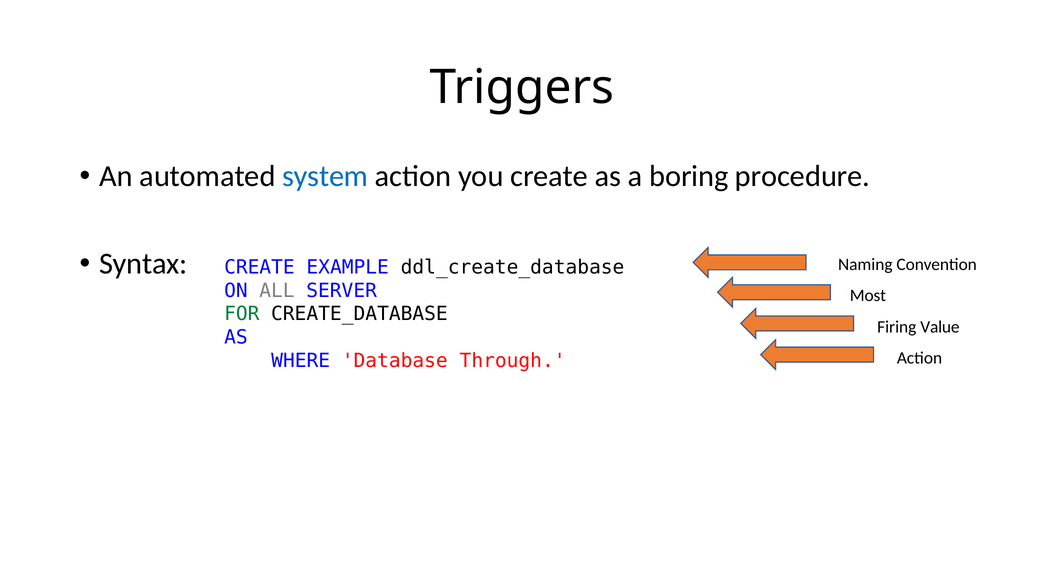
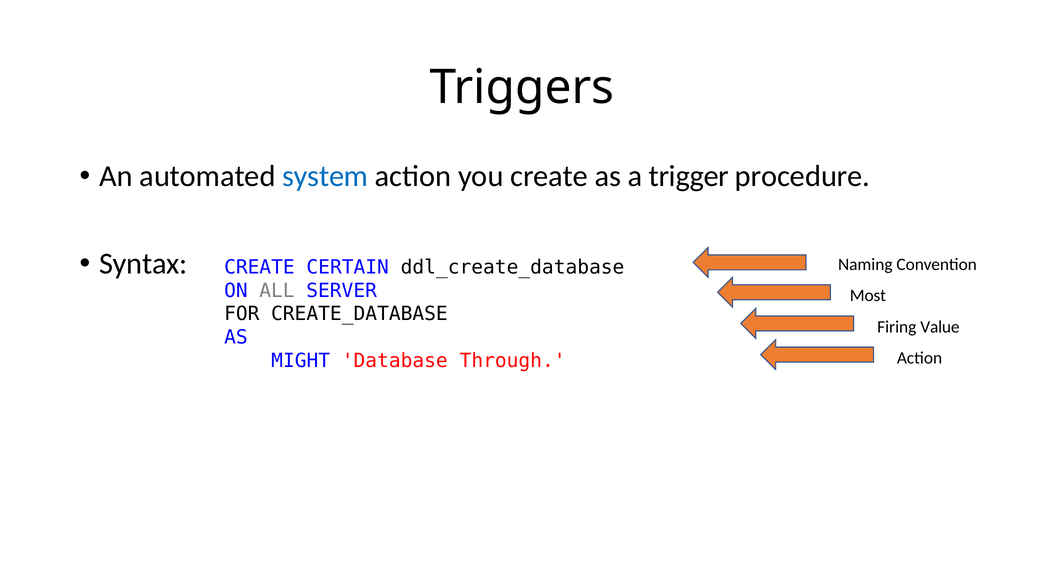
boring: boring -> trigger
EXAMPLE: EXAMPLE -> CERTAIN
FOR colour: green -> black
WHERE: WHERE -> MIGHT
